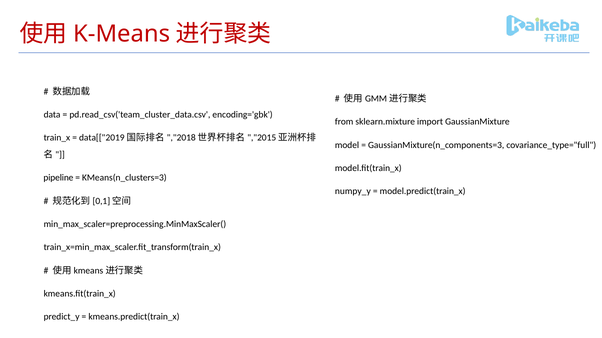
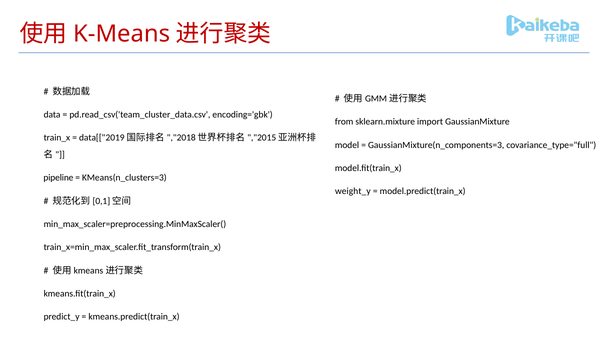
numpy_y: numpy_y -> weight_y
